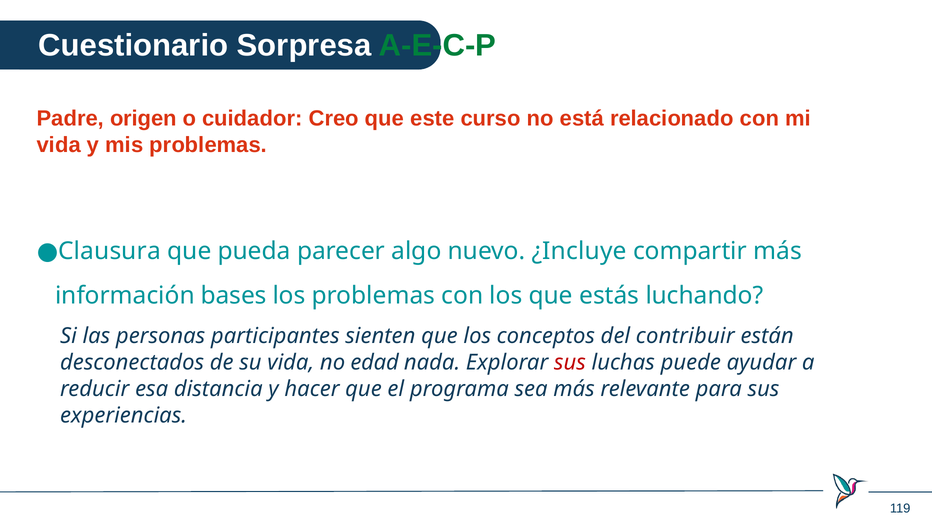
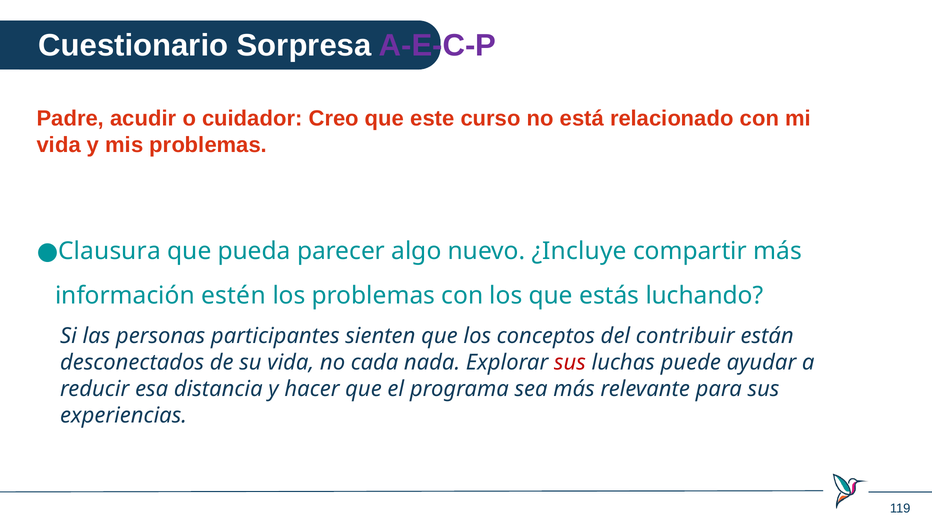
A-E-C-P colour: green -> purple
origen: origen -> acudir
bases: bases -> estén
edad: edad -> cada
